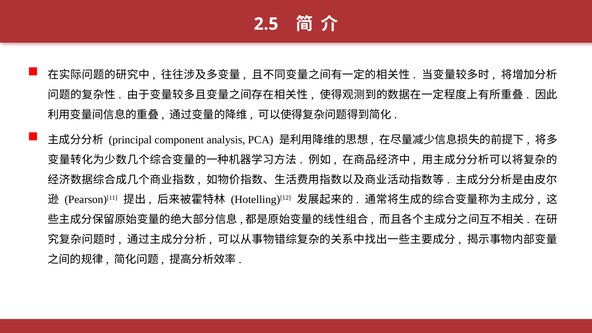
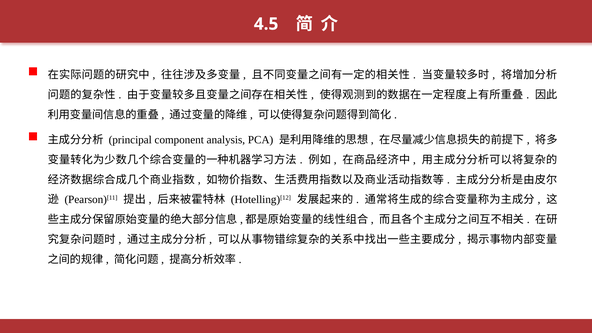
2.5: 2.5 -> 4.5
